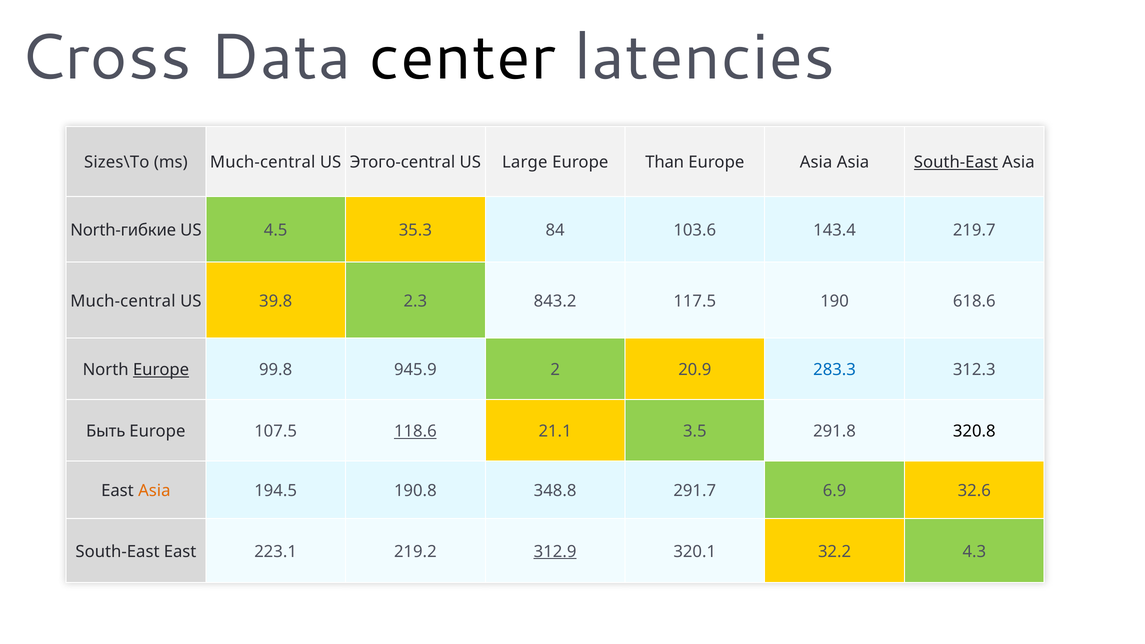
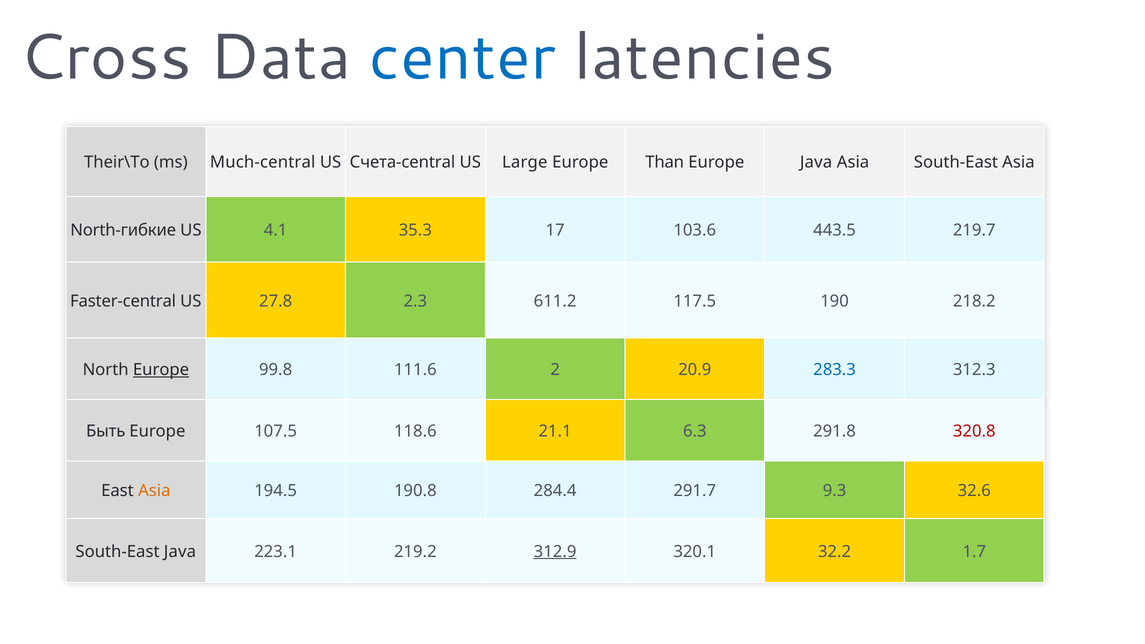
center colour: black -> blue
Sizes\To: Sizes\To -> Their\To
Этого-central: Этого-central -> Счета-central
Europe Asia: Asia -> Java
South-East at (956, 162) underline: present -> none
4.5: 4.5 -> 4.1
84: 84 -> 17
143.4: 143.4 -> 443.5
Much-central at (123, 301): Much-central -> Faster-central
39.8: 39.8 -> 27.8
843.2: 843.2 -> 611.2
618.6: 618.6 -> 218.2
945.9: 945.9 -> 111.6
118.6 underline: present -> none
3.5: 3.5 -> 6.3
320.8 colour: black -> red
348.8: 348.8 -> 284.4
6.9: 6.9 -> 9.3
South-East East: East -> Java
4.3: 4.3 -> 1.7
